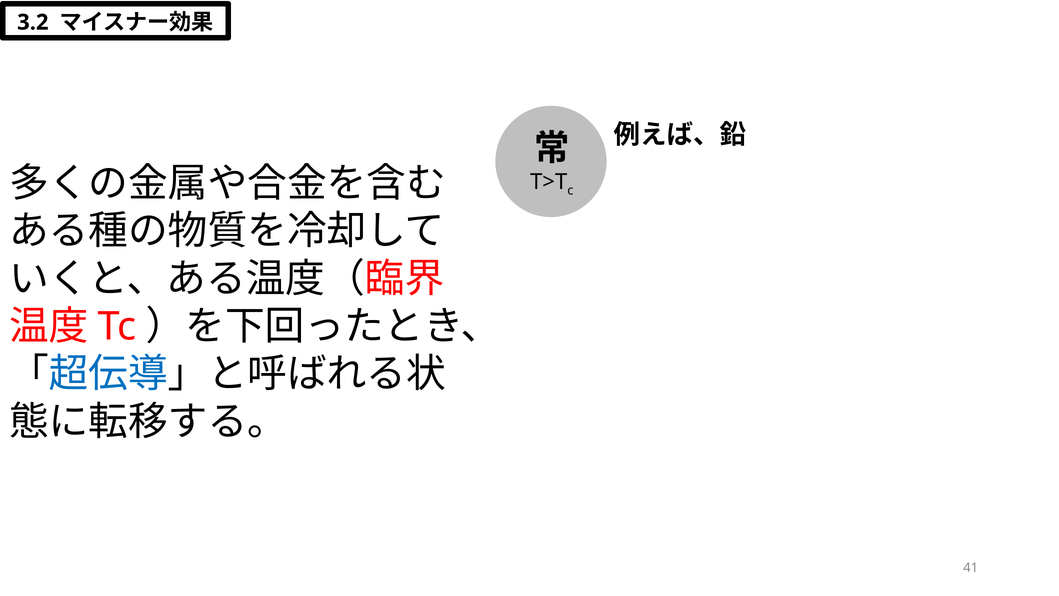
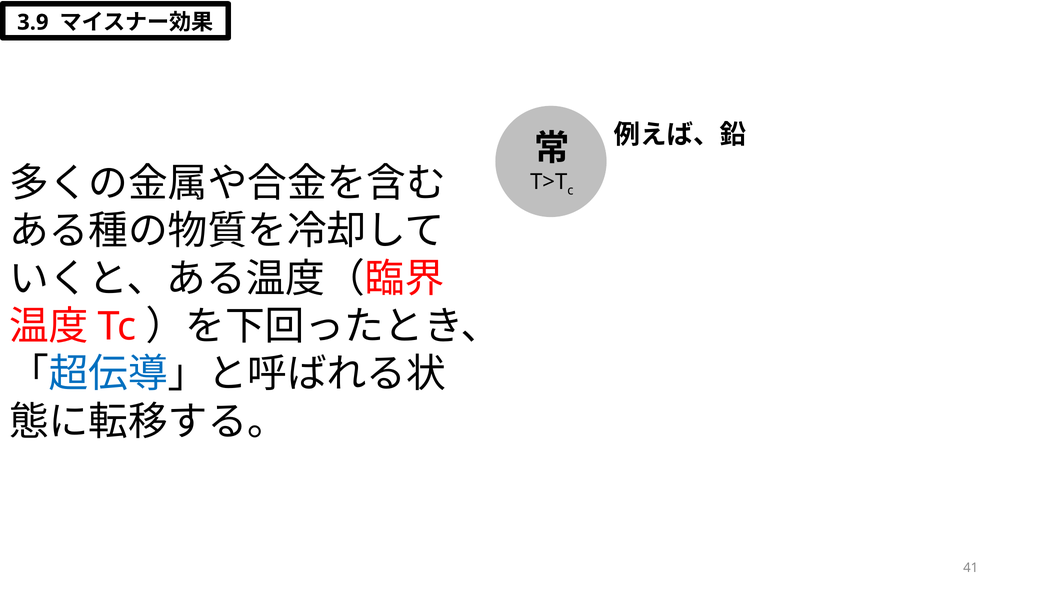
3.2: 3.2 -> 3.9
